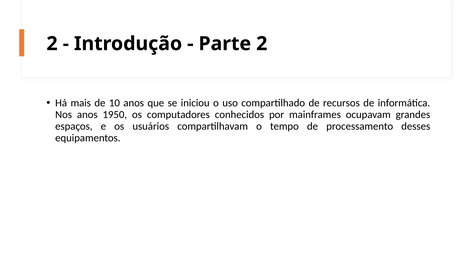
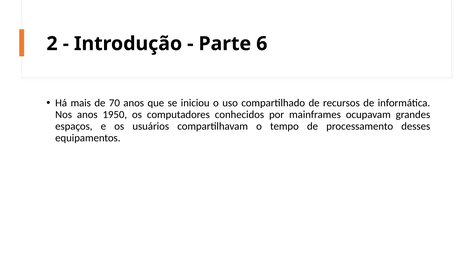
Parte 2: 2 -> 6
10: 10 -> 70
